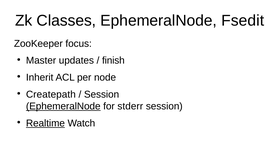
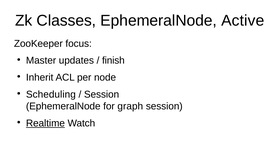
Fsedit: Fsedit -> Active
Createpath: Createpath -> Scheduling
EphemeralNode at (63, 106) underline: present -> none
stderr: stderr -> graph
